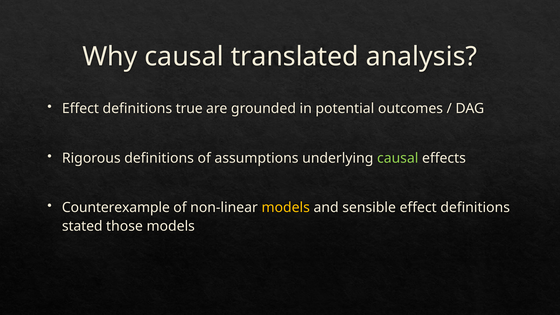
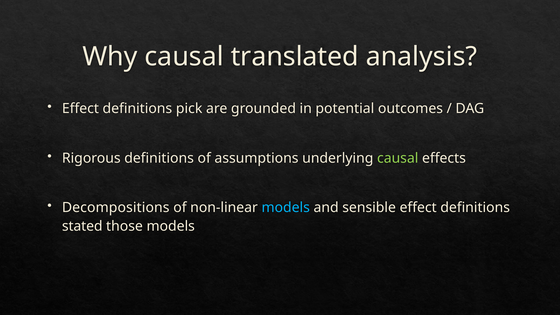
true: true -> pick
Counterexample: Counterexample -> Decompositions
models at (286, 208) colour: yellow -> light blue
